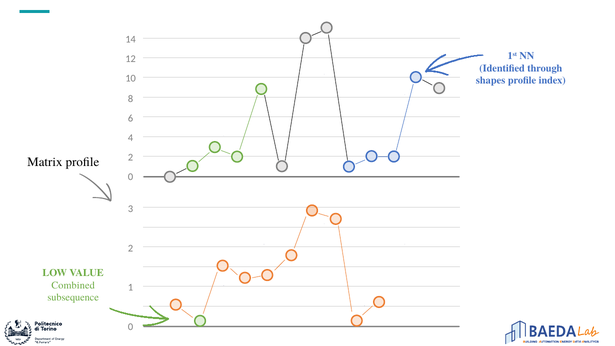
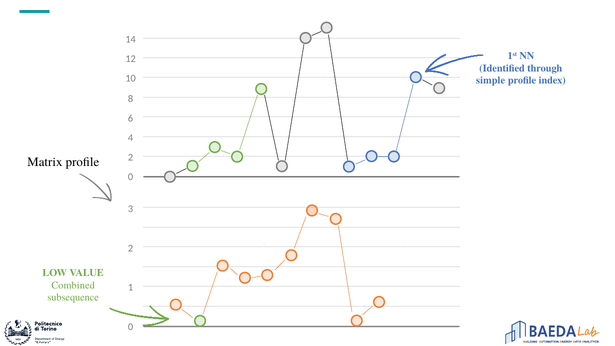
shapes: shapes -> simple
